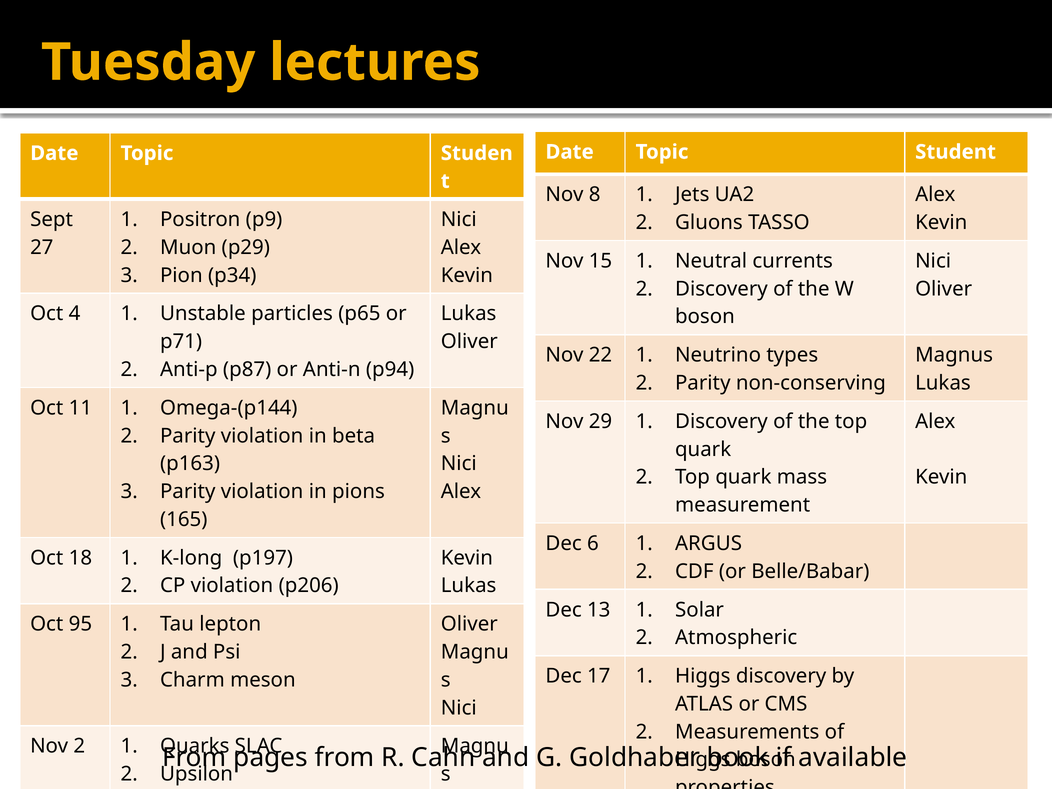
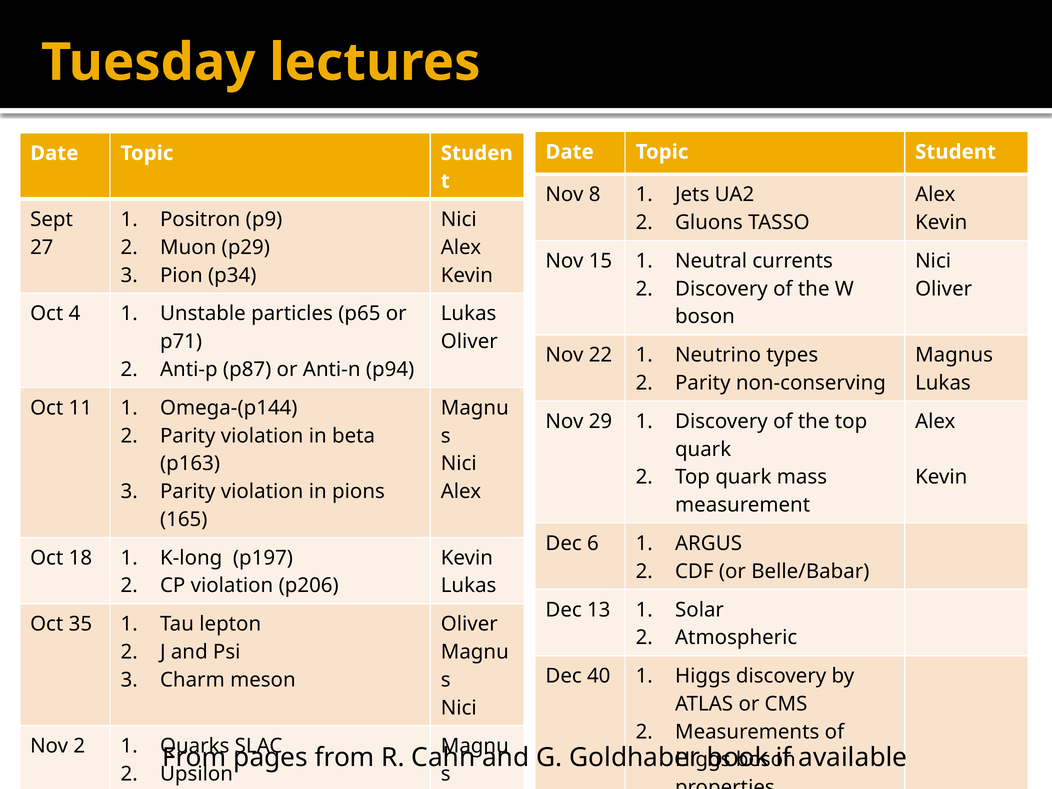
95: 95 -> 35
17: 17 -> 40
